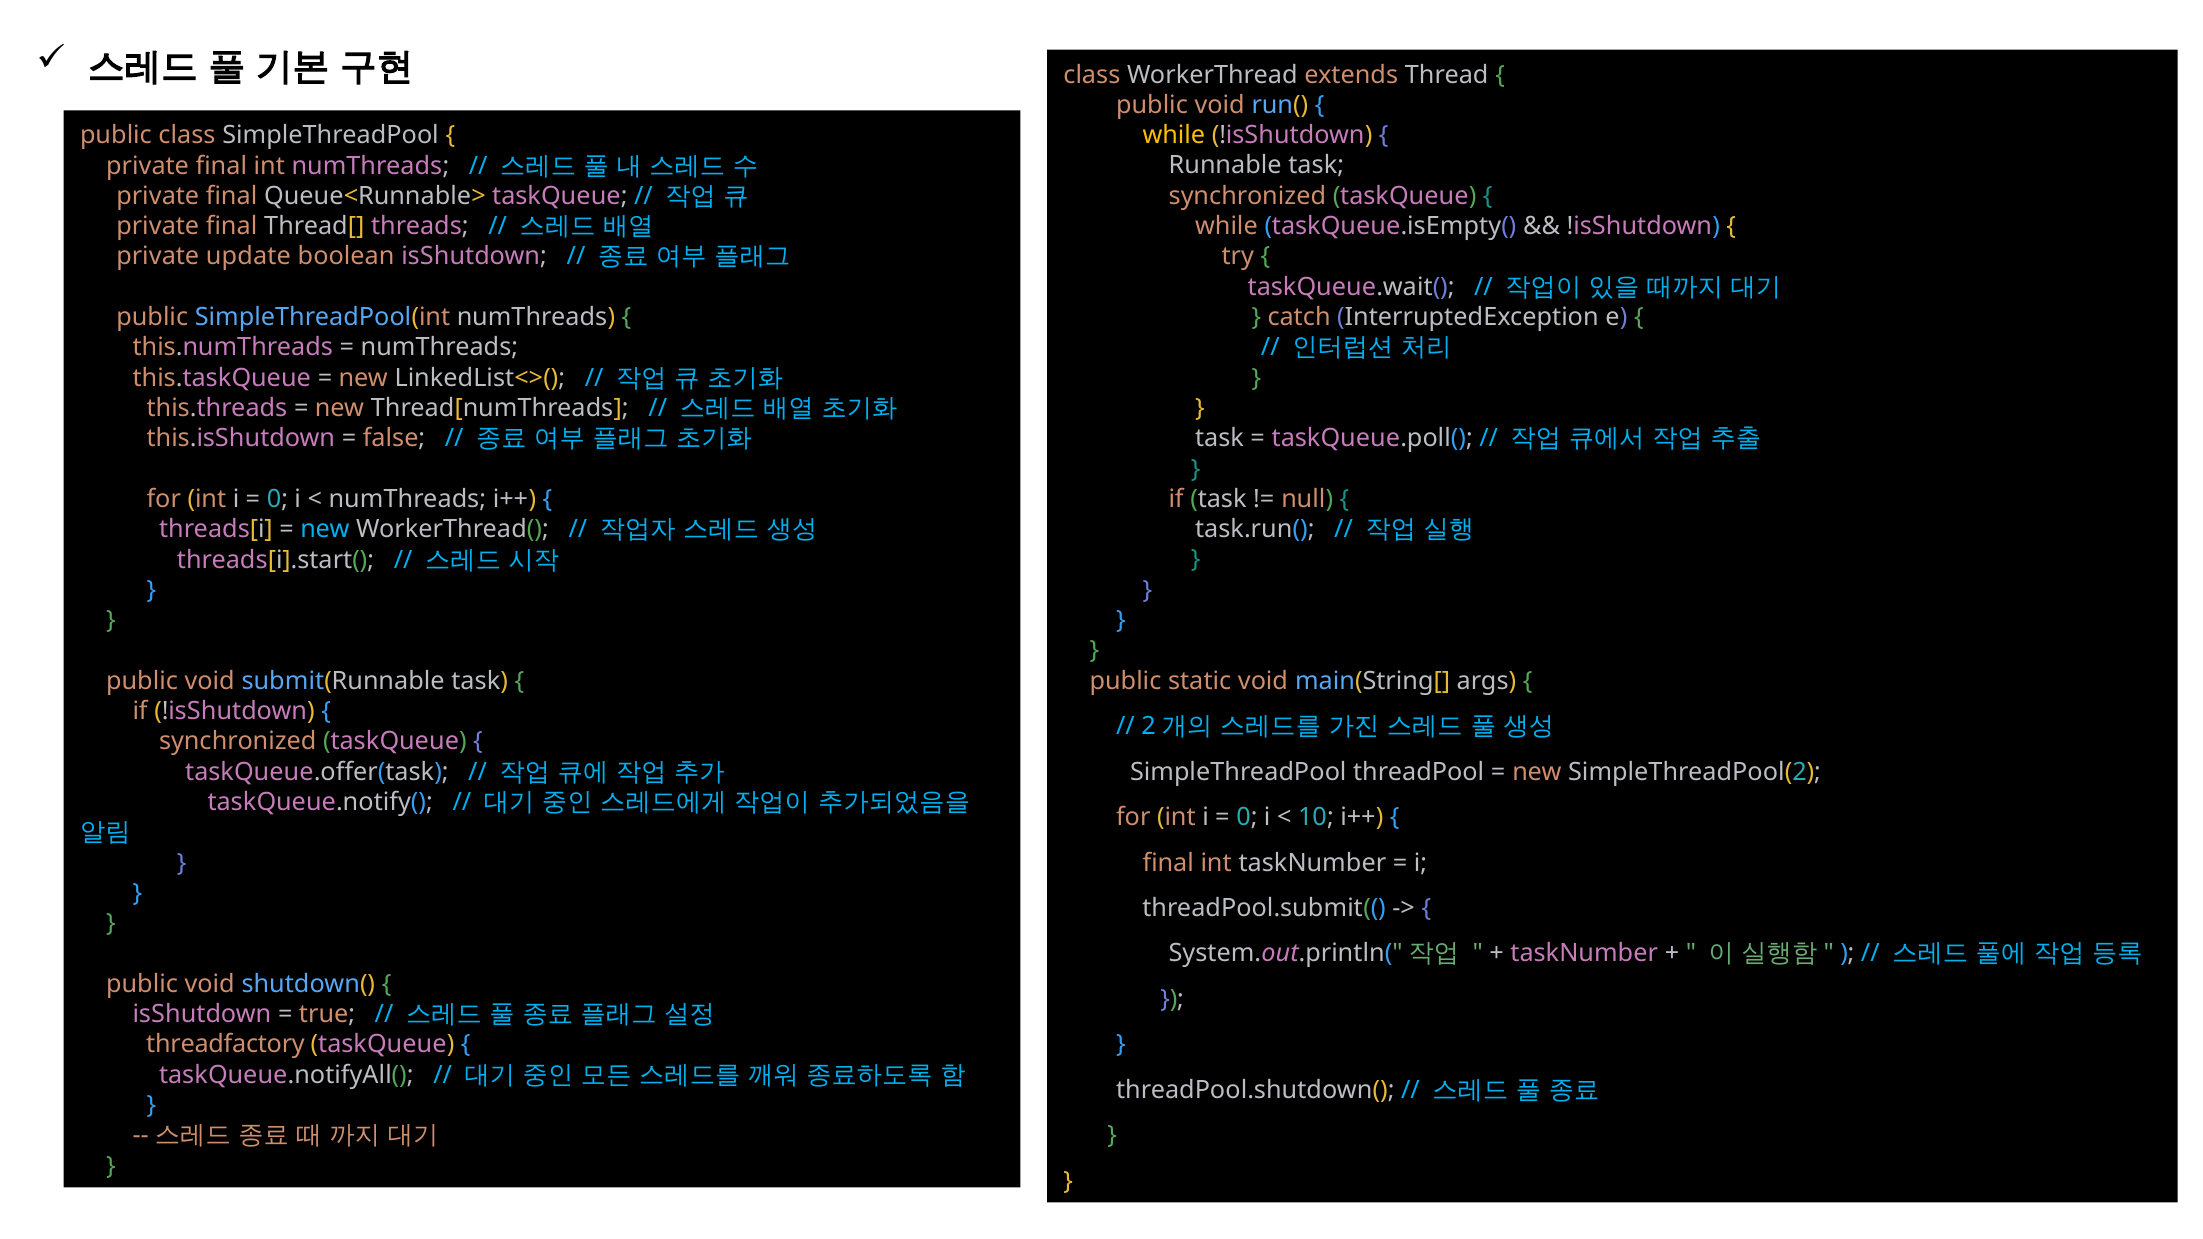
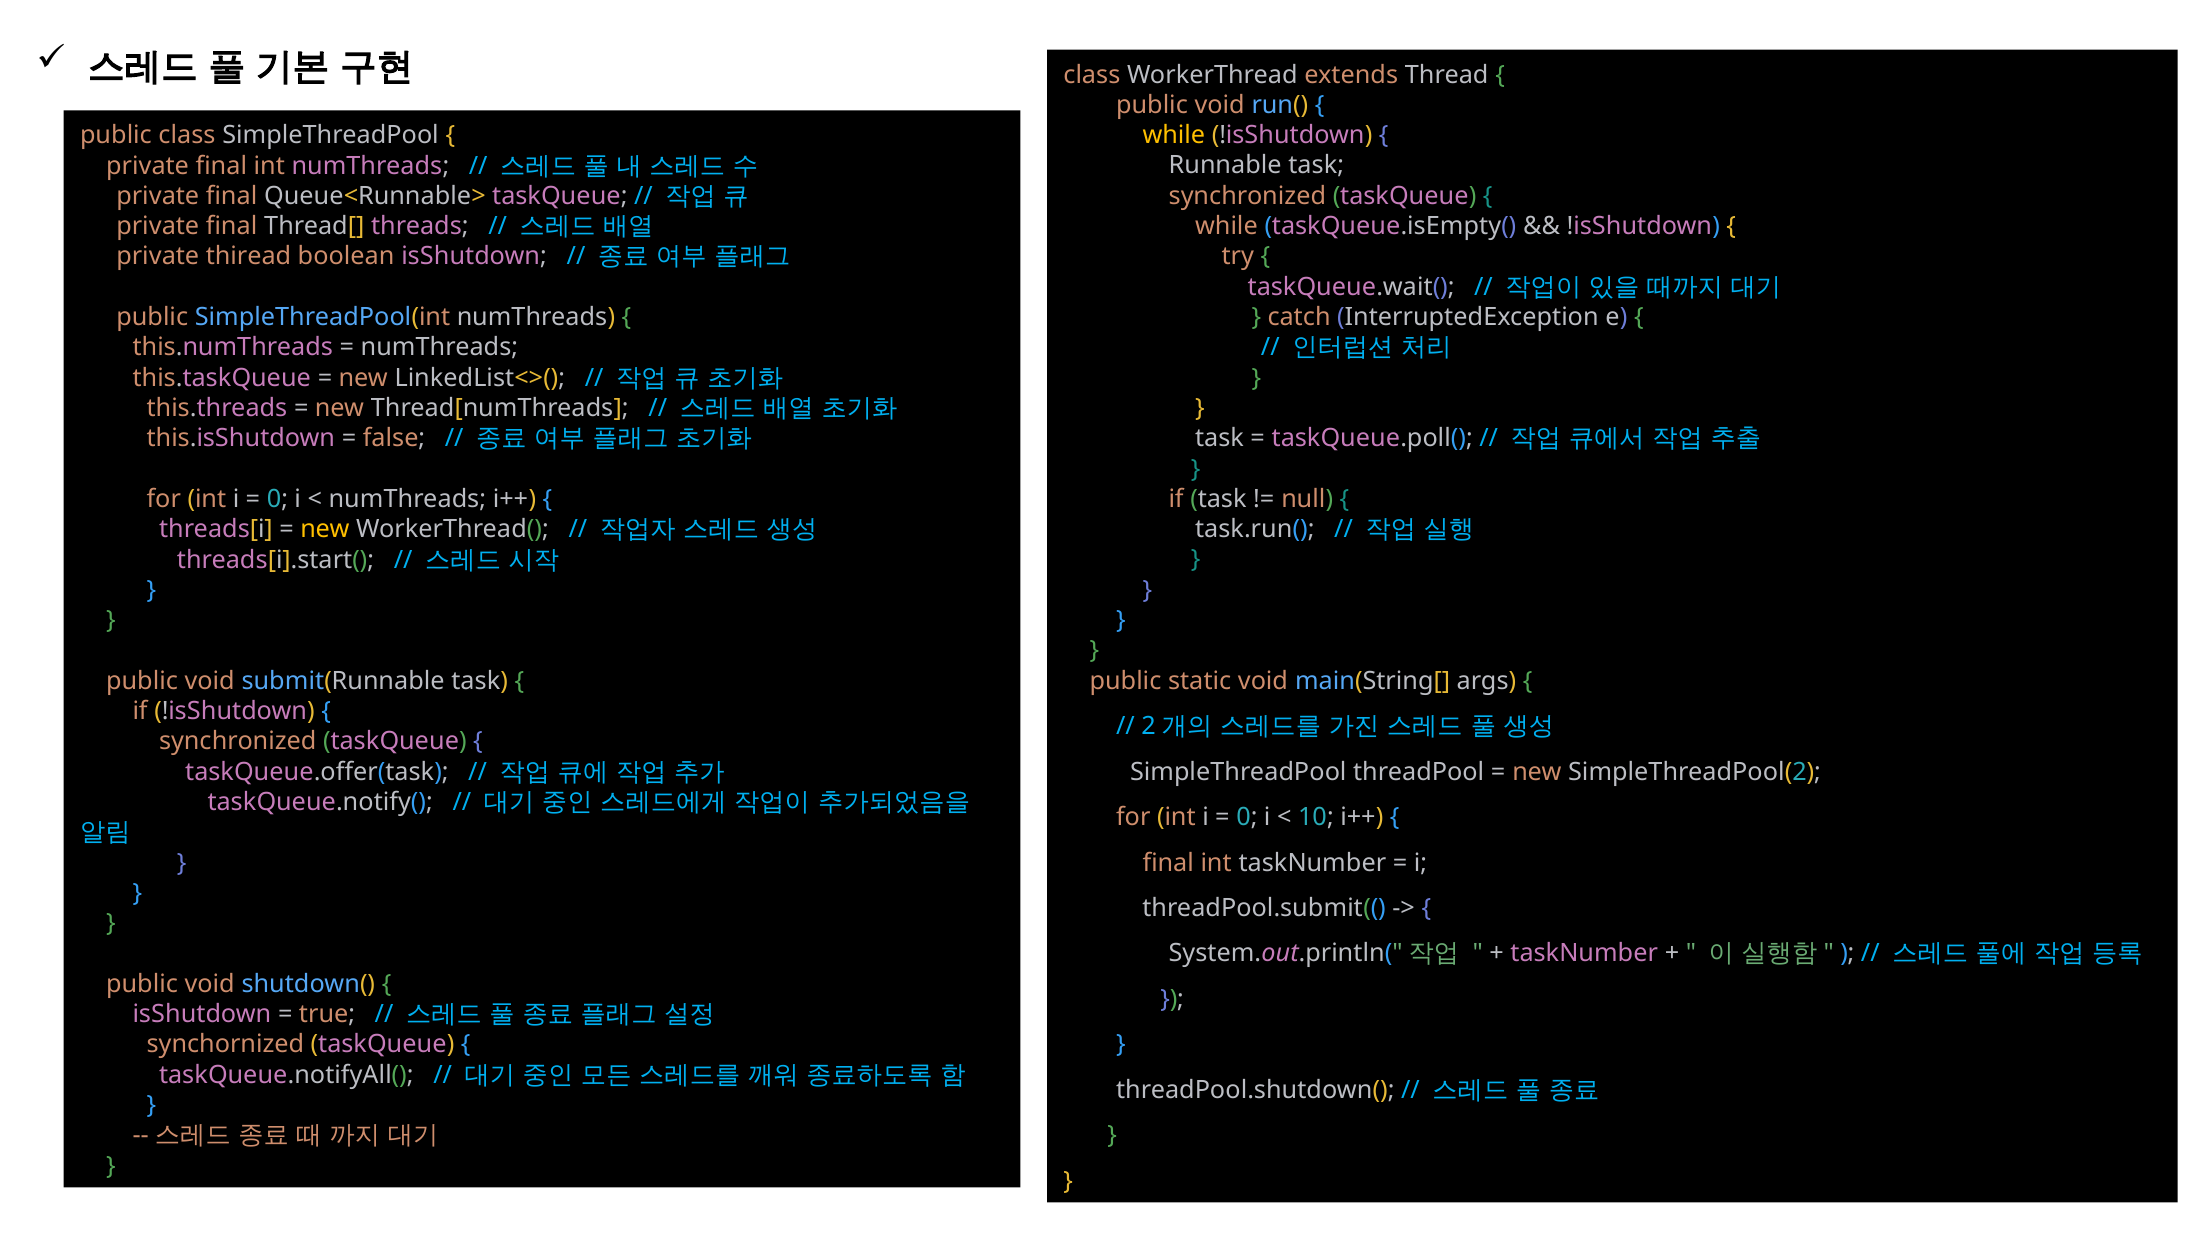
update: update -> thiread
new at (325, 529) colour: light blue -> yellow
threadfactory: threadfactory -> synchornized
